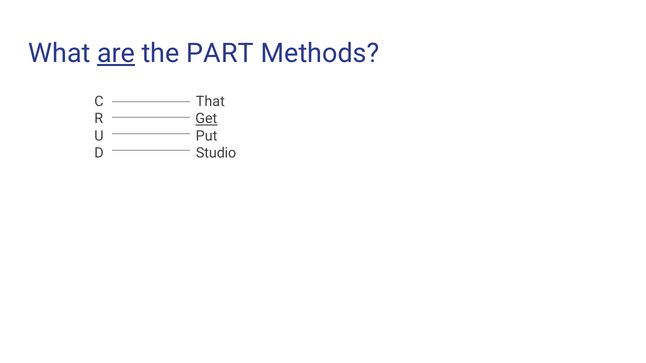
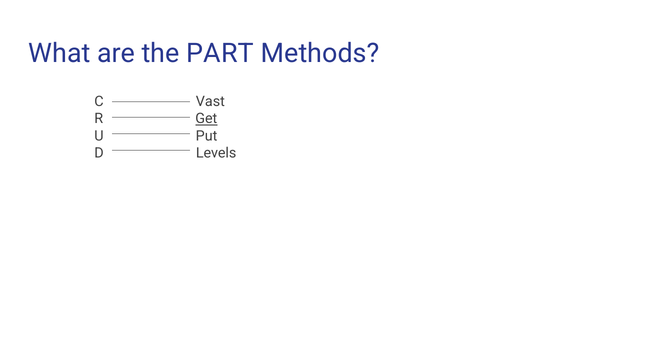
are underline: present -> none
That: That -> Vast
Studio: Studio -> Levels
